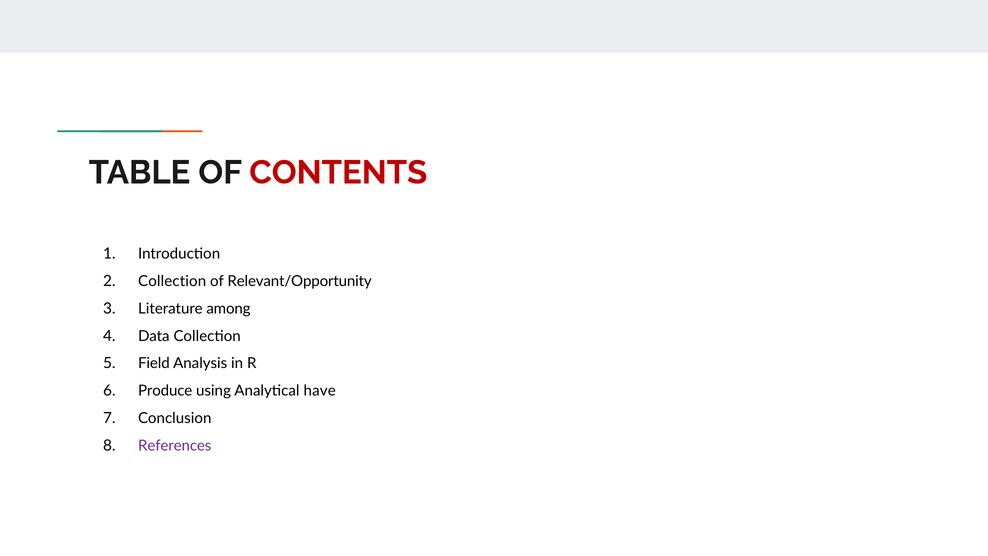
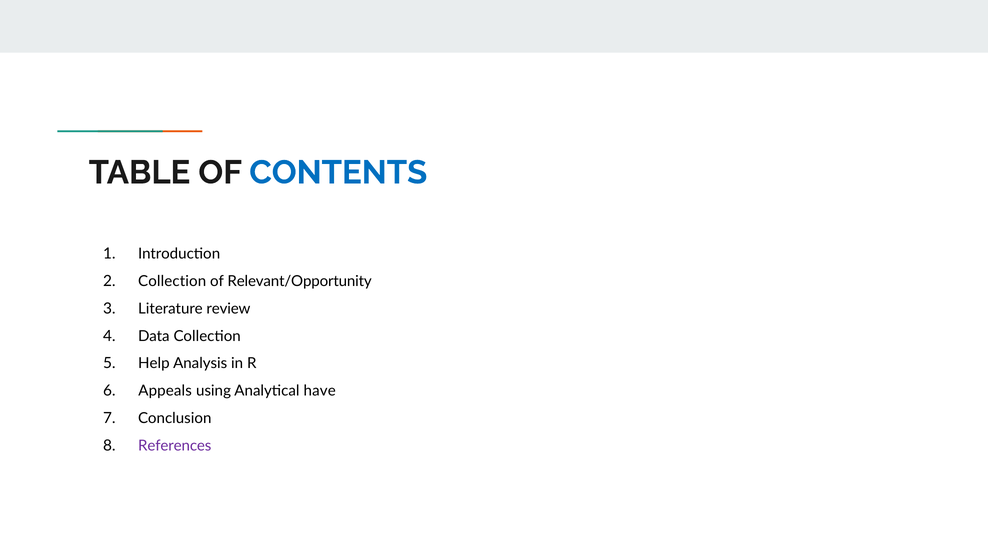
CONTENTS colour: red -> blue
among: among -> review
Field: Field -> Help
Produce: Produce -> Appeals
